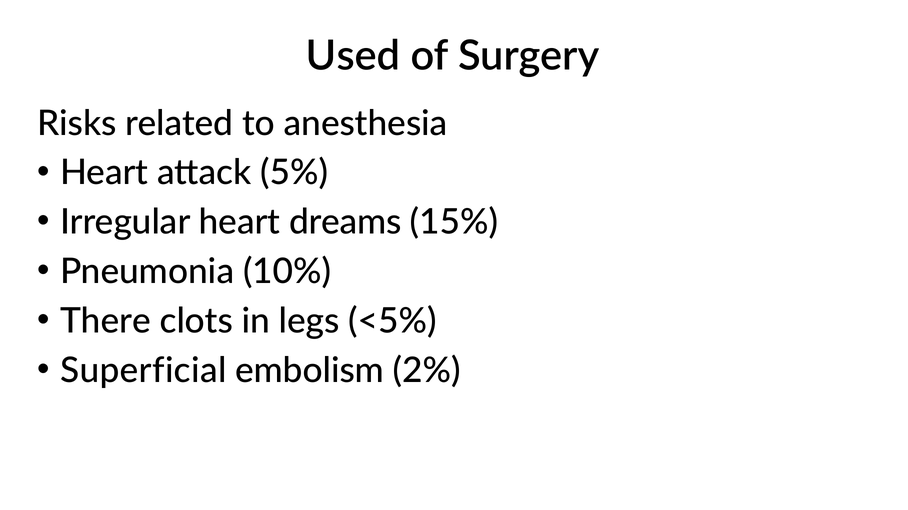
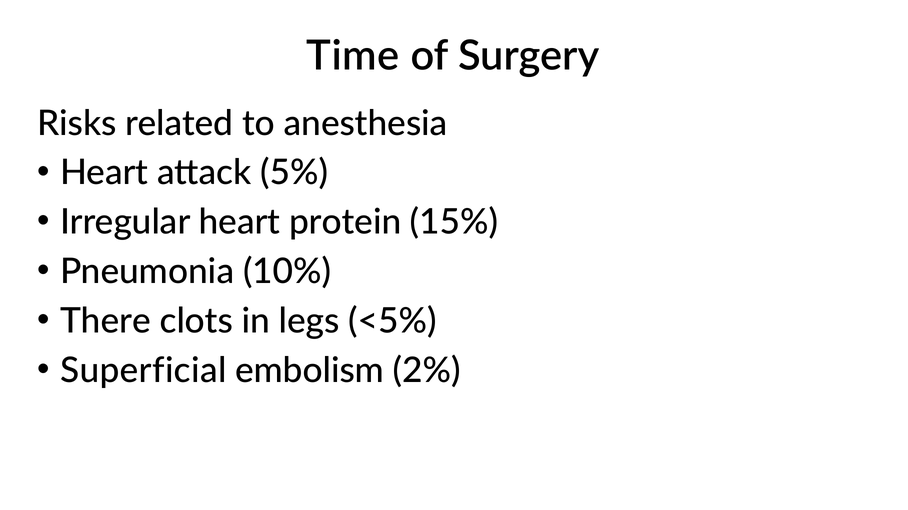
Used: Used -> Time
dreams: dreams -> protein
